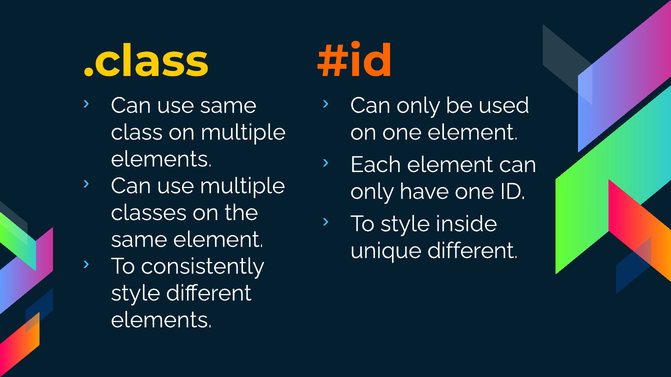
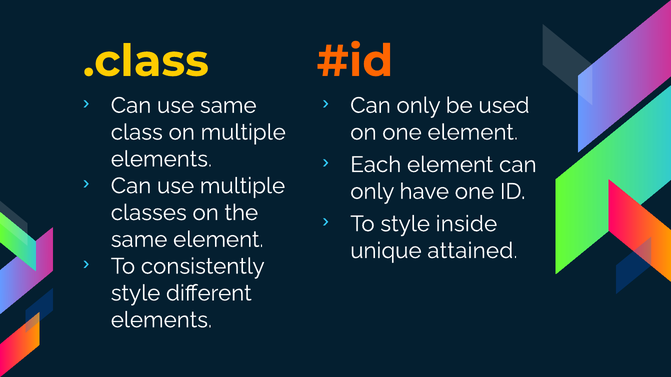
unique different: different -> attained
